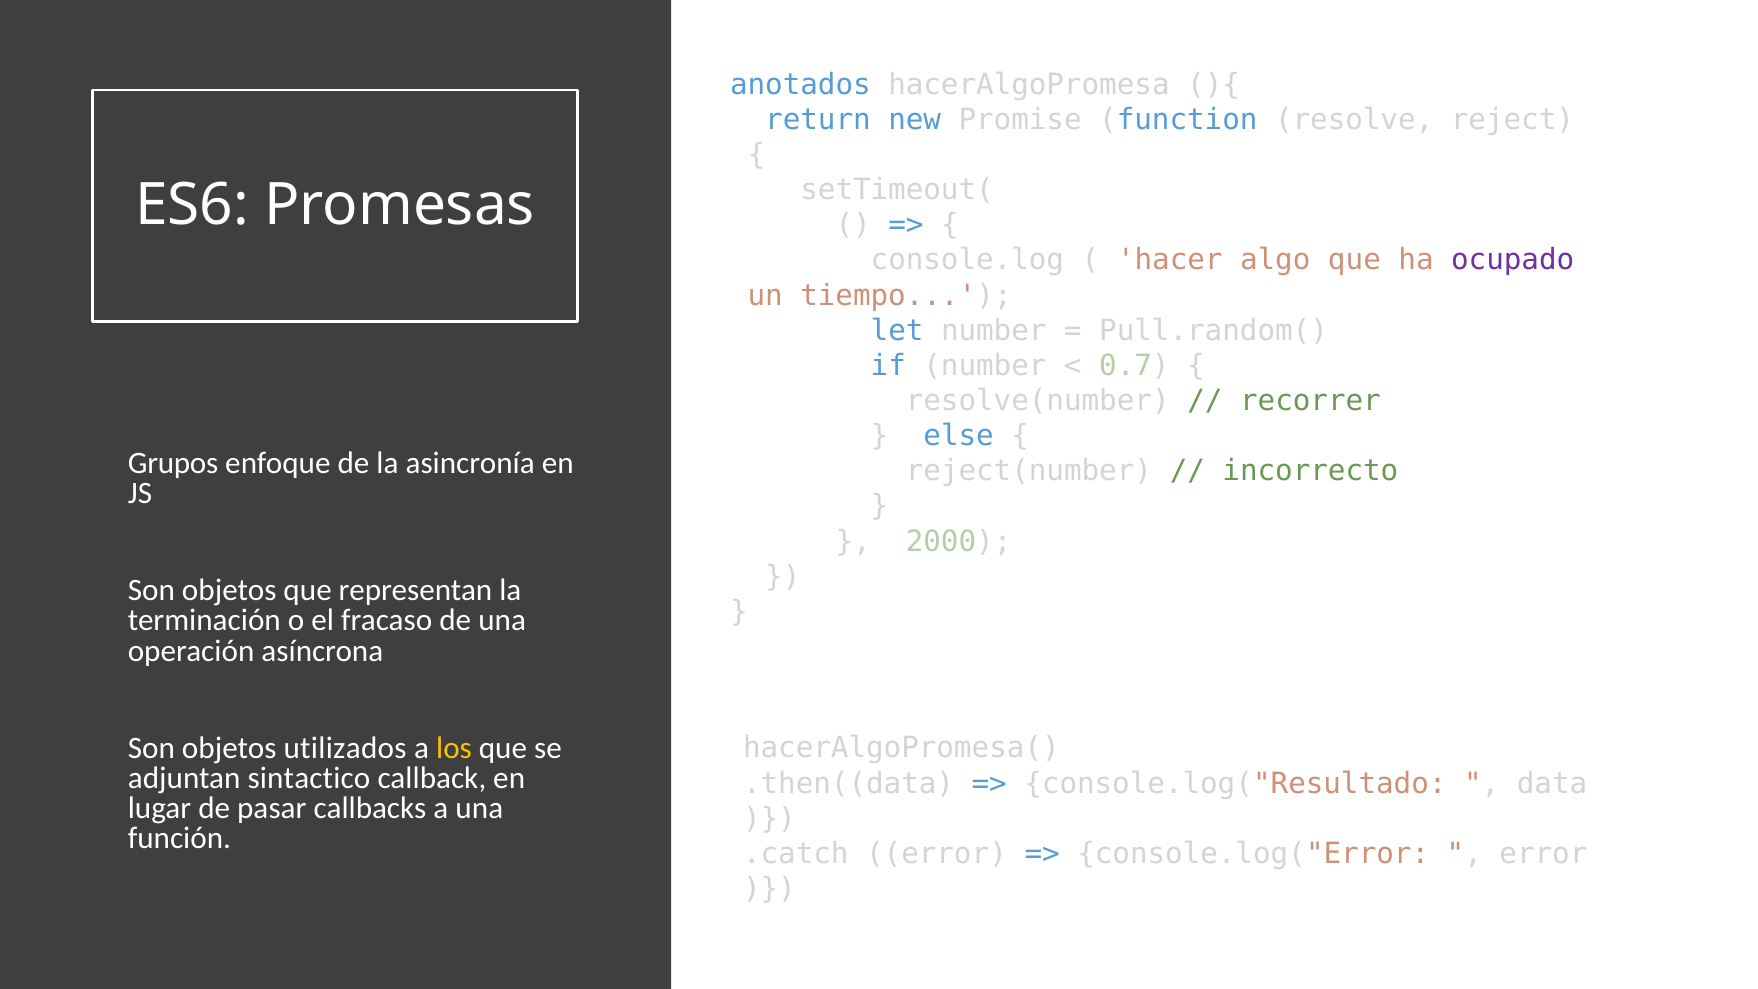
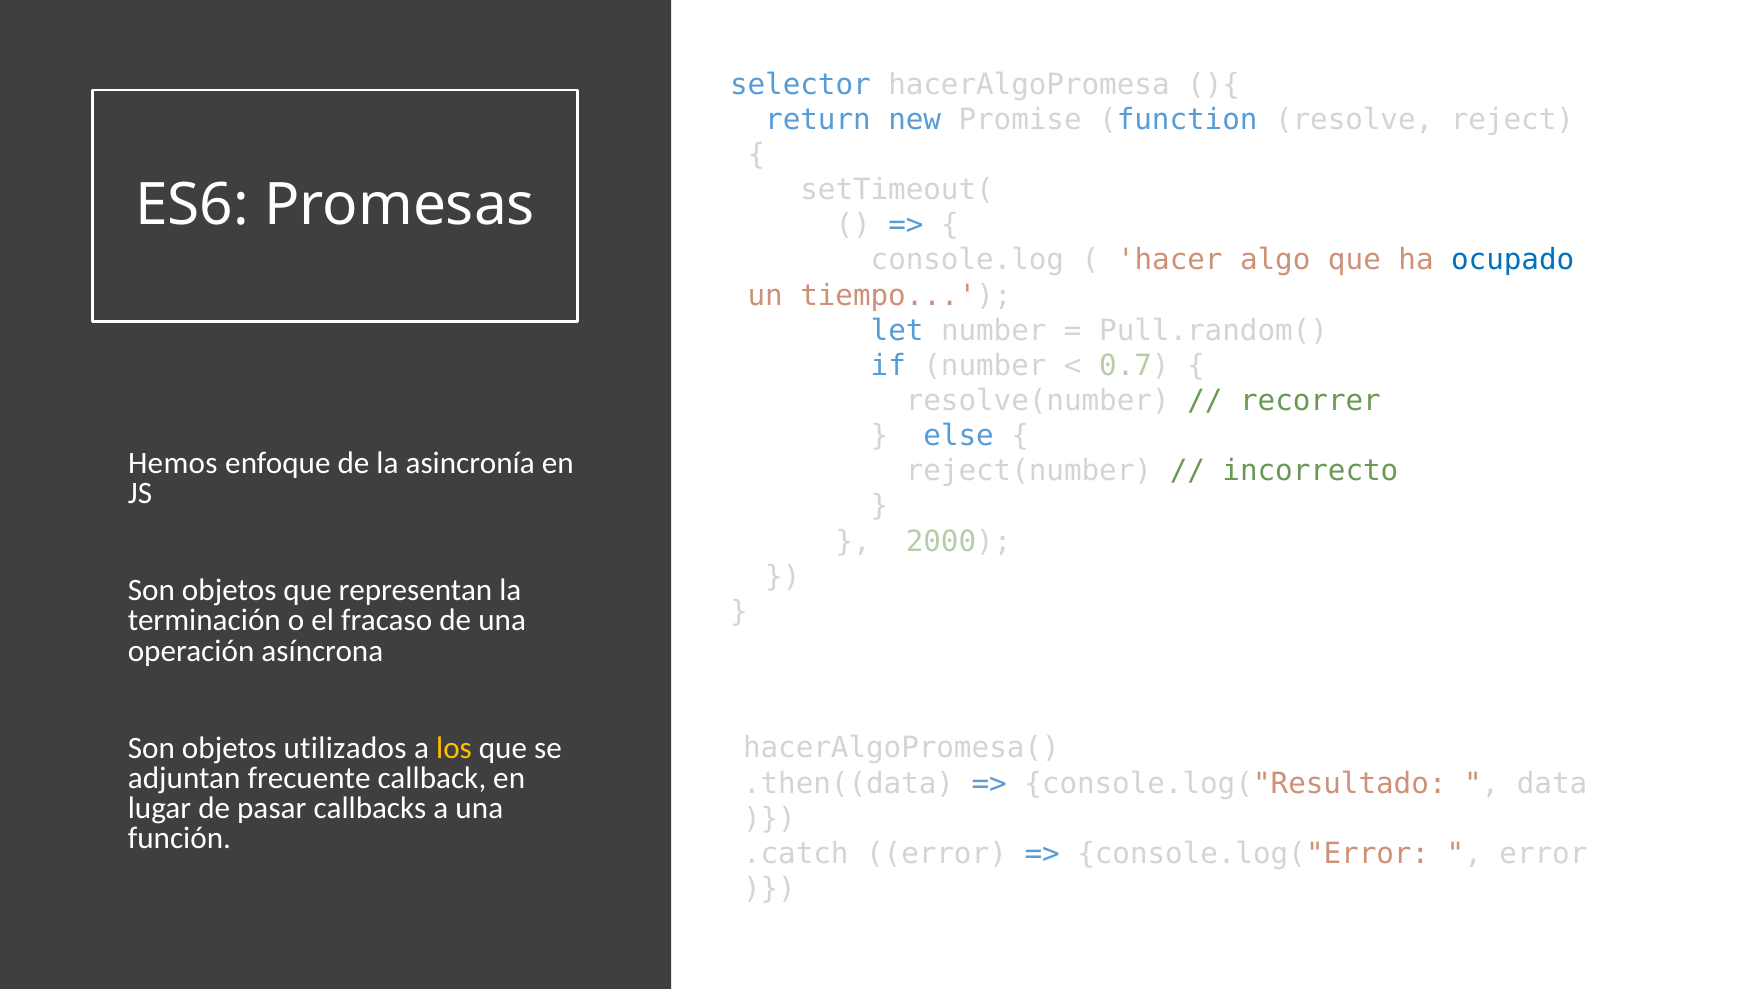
anotados: anotados -> selector
ocupado colour: purple -> blue
Grupos: Grupos -> Hemos
sintactico: sintactico -> frecuente
